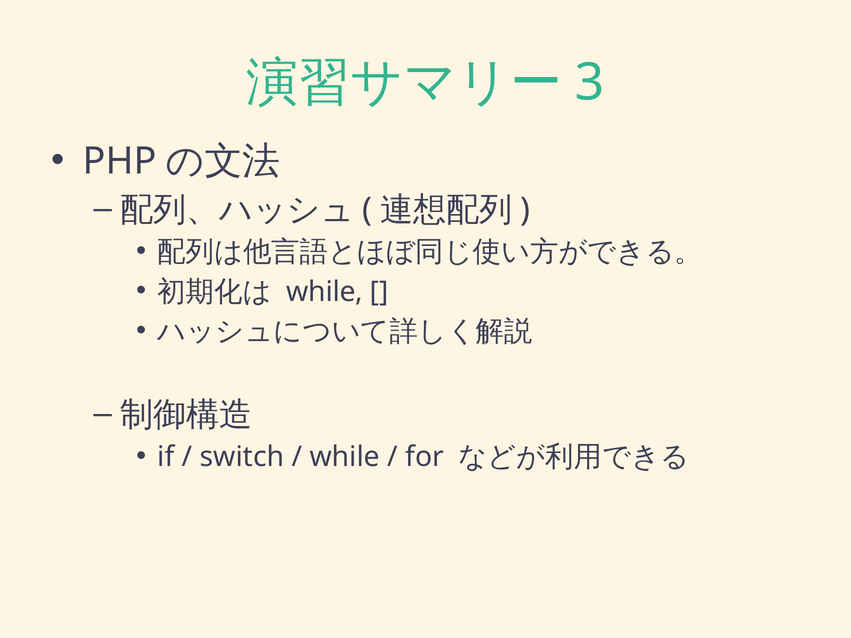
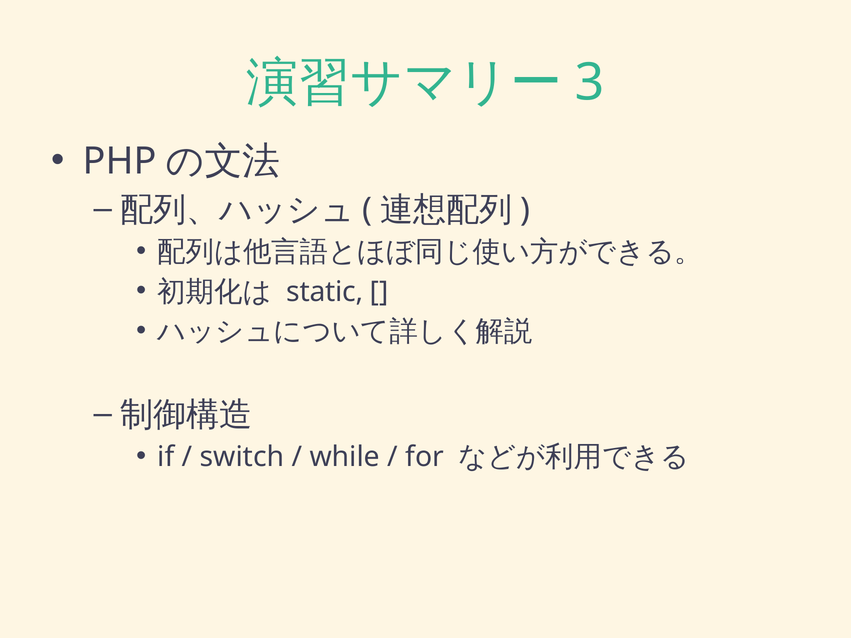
while at (325, 292): while -> static
